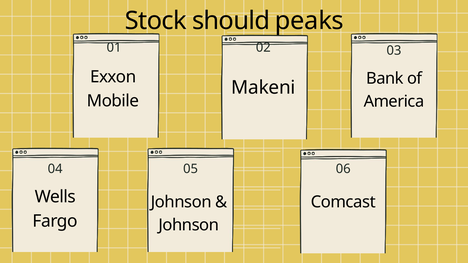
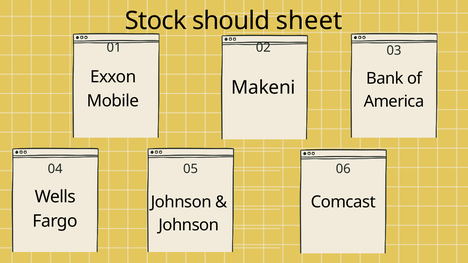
peaks: peaks -> sheet
